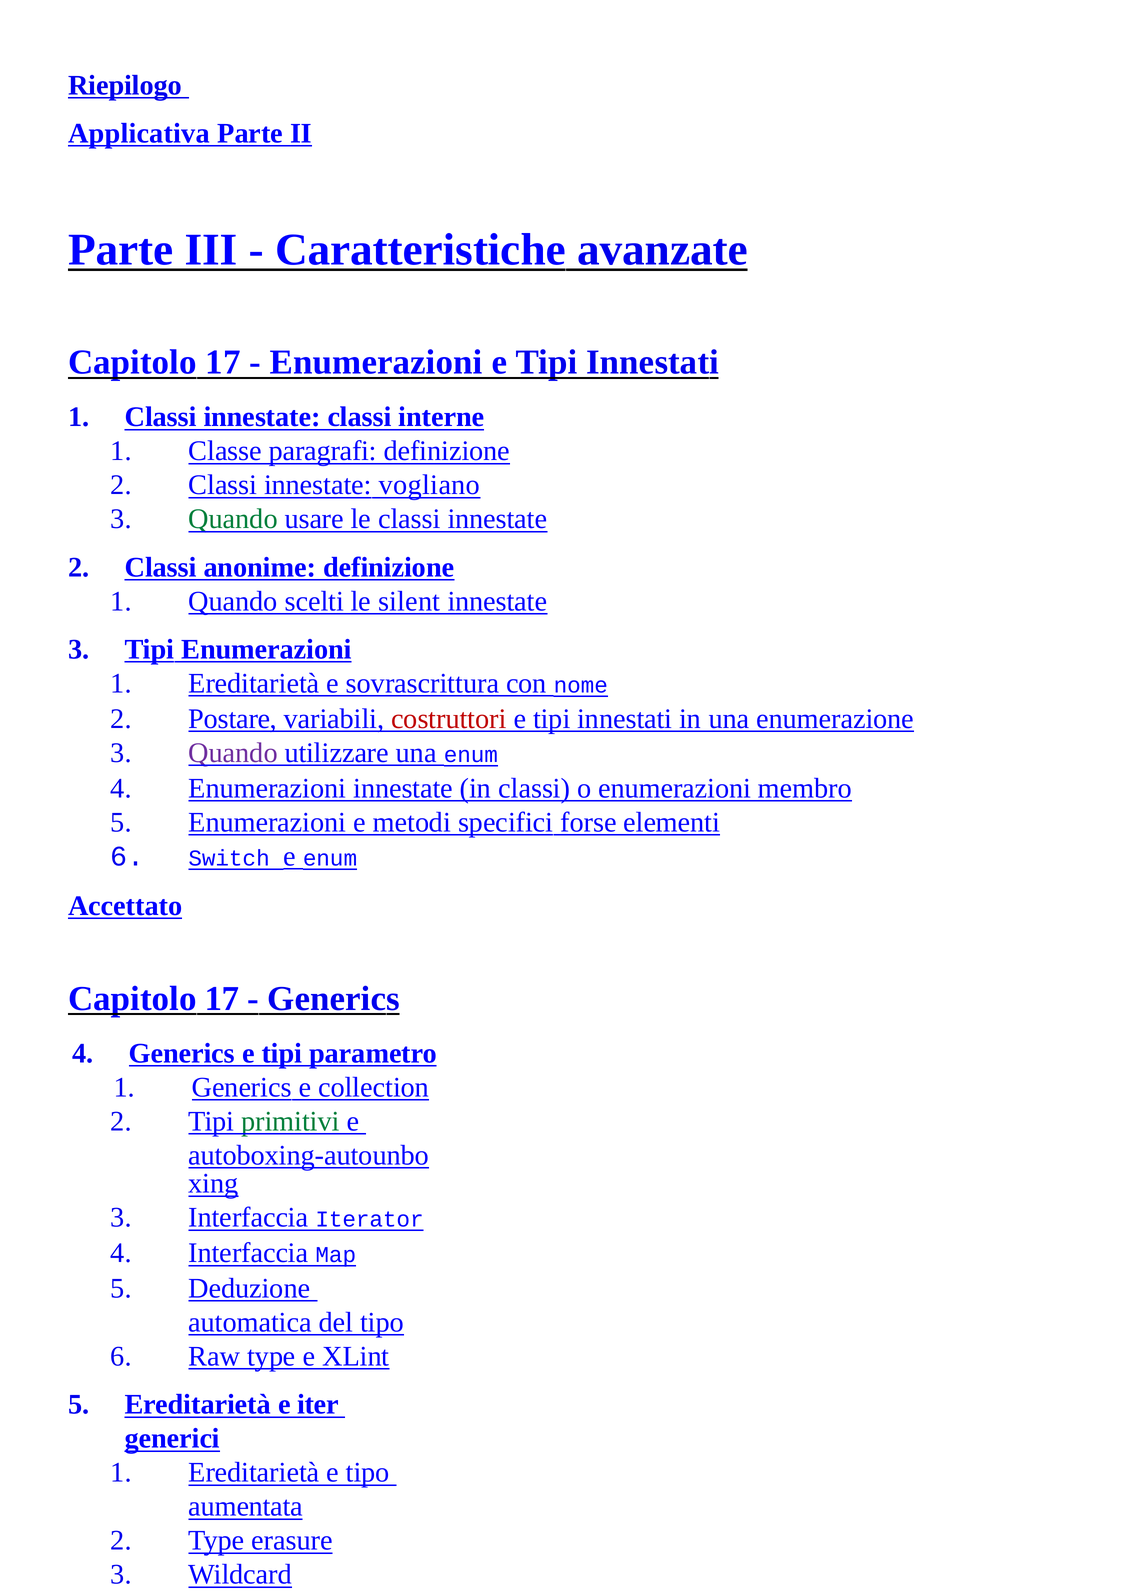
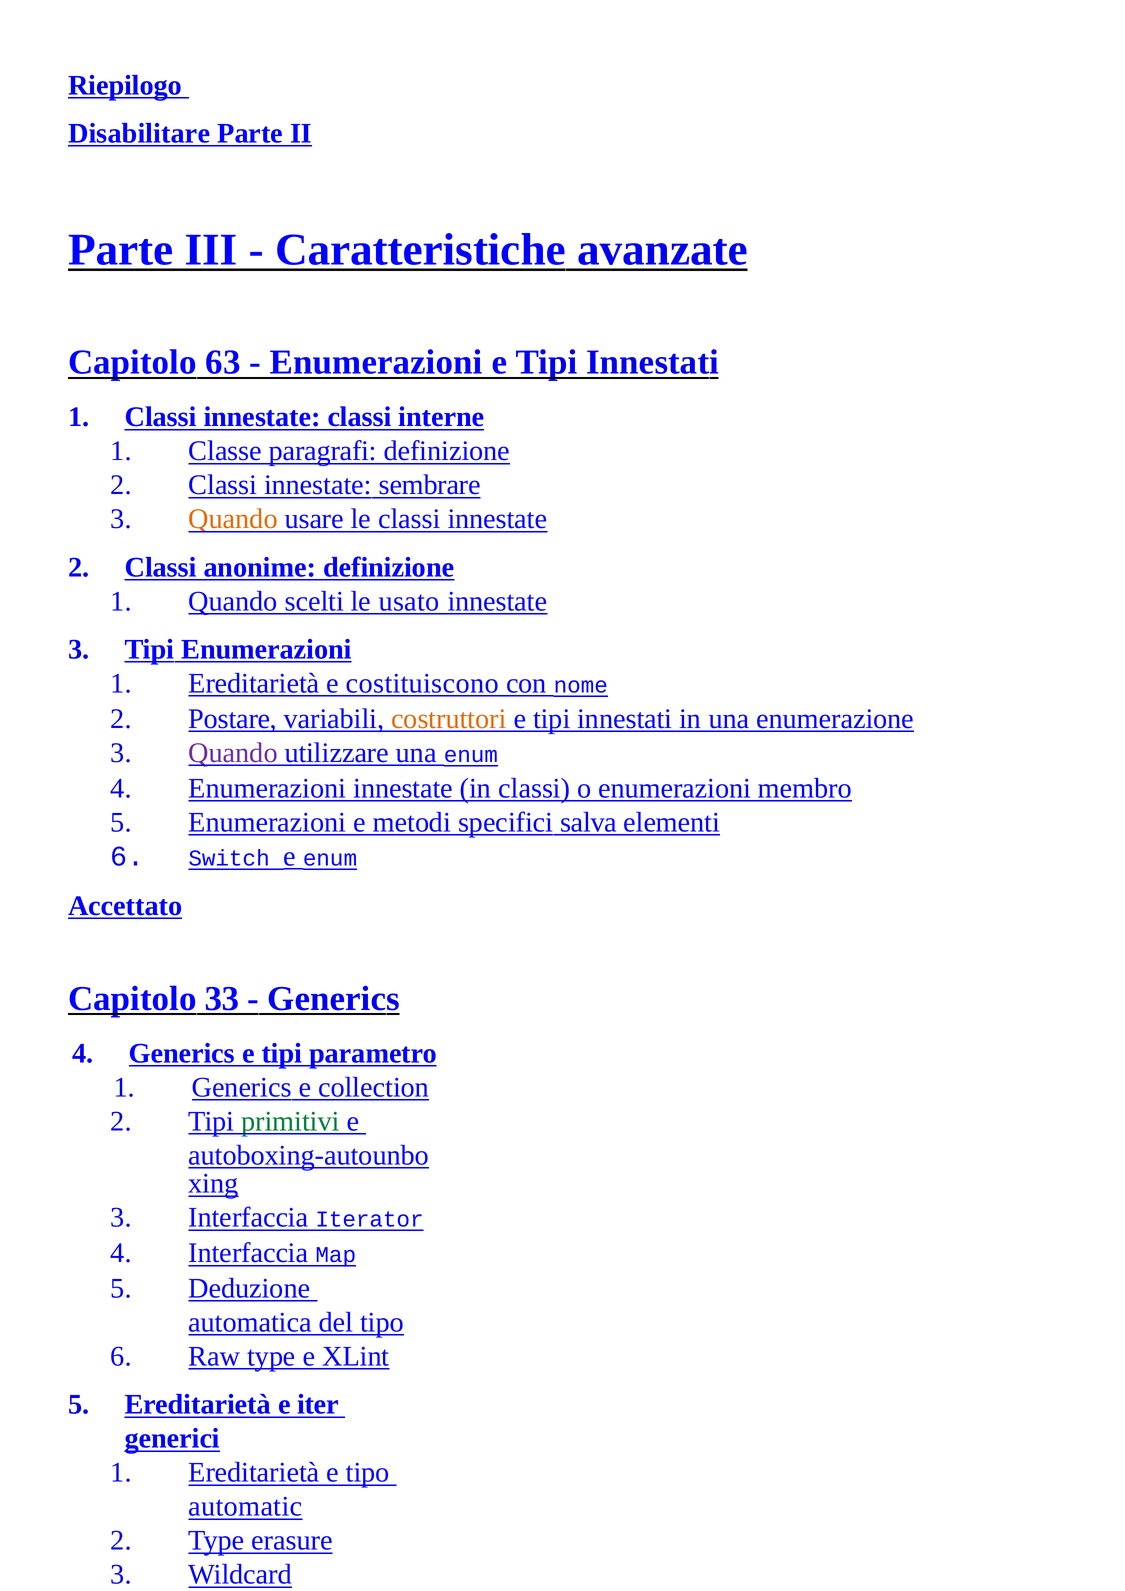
Applicativa: Applicativa -> Disabilitare
17 at (223, 363): 17 -> 63
vogliano: vogliano -> sembrare
Quando at (233, 519) colour: green -> orange
silent: silent -> usato
sovrascrittura: sovrascrittura -> costituiscono
costruttori colour: red -> orange
forse: forse -> salva
17 at (222, 999): 17 -> 33
aumentata: aumentata -> automatic
